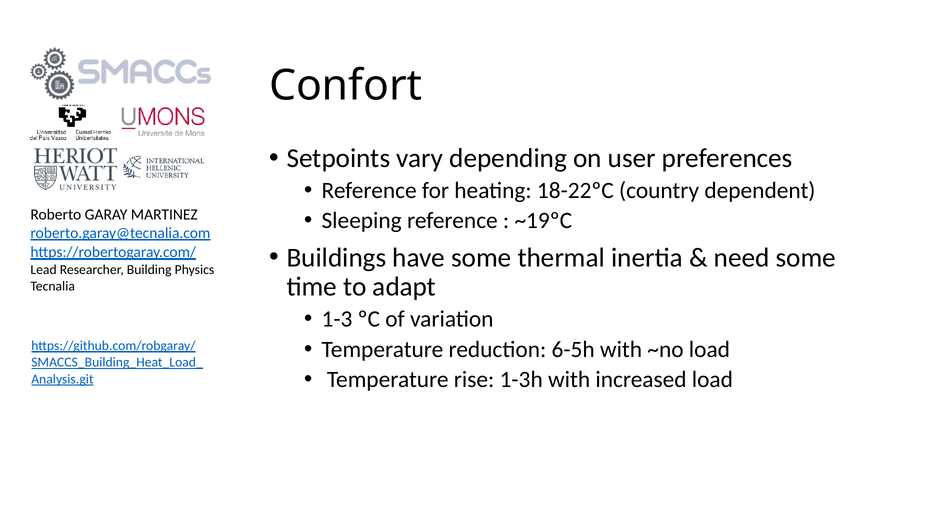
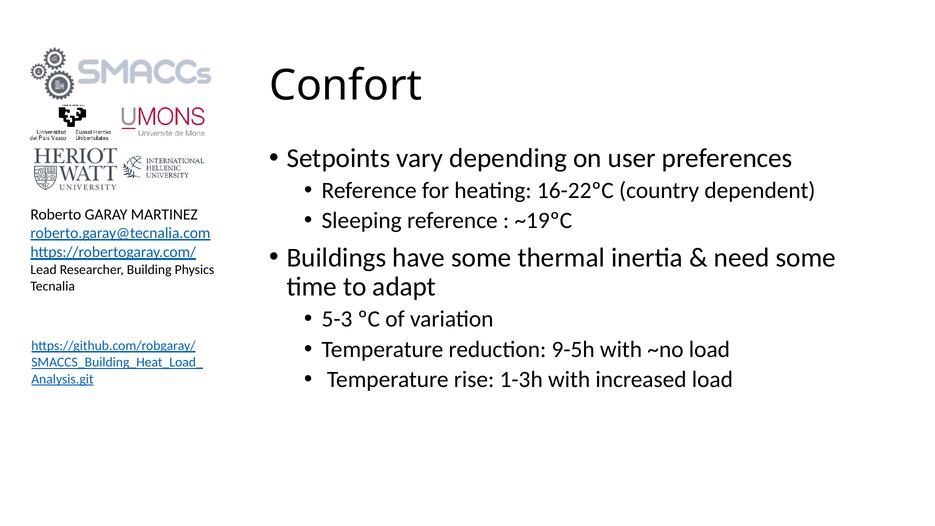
18-22ºC: 18-22ºC -> 16-22ºC
1-3: 1-3 -> 5-3
6-5h: 6-5h -> 9-5h
